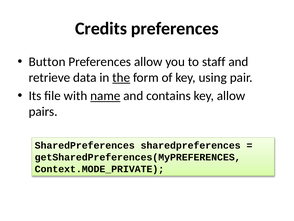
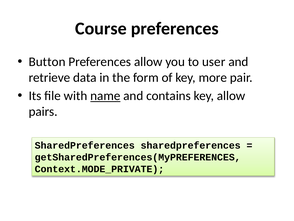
Credits: Credits -> Course
staff: staff -> user
the underline: present -> none
using: using -> more
